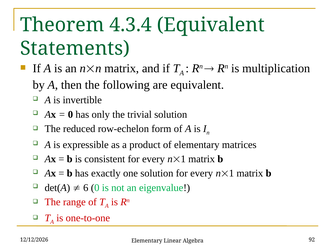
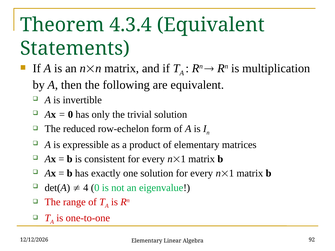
6: 6 -> 4
